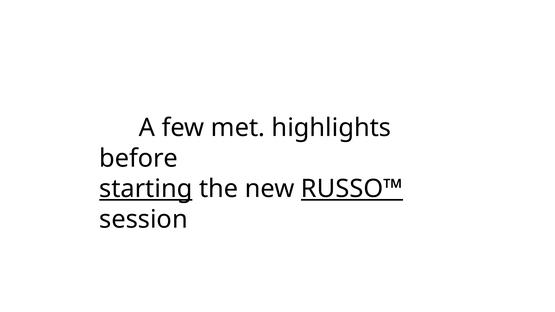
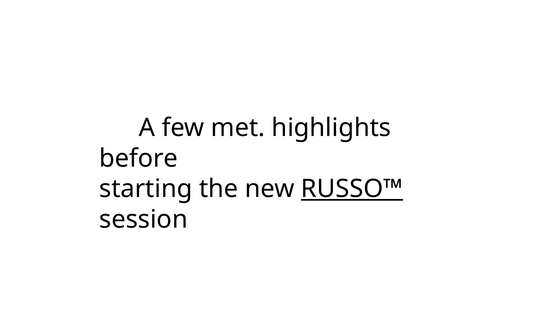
starting underline: present -> none
